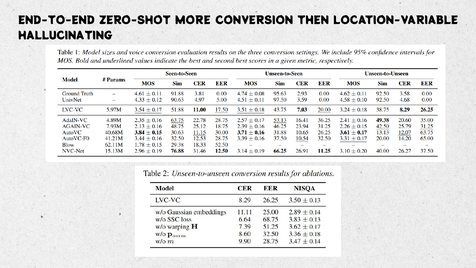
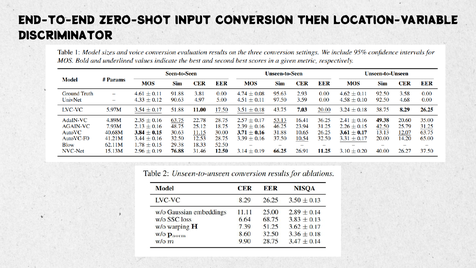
MORE: MORE -> INPUT
HALLUCINATING: HALLUCINATING -> DISCRIMINATOR
